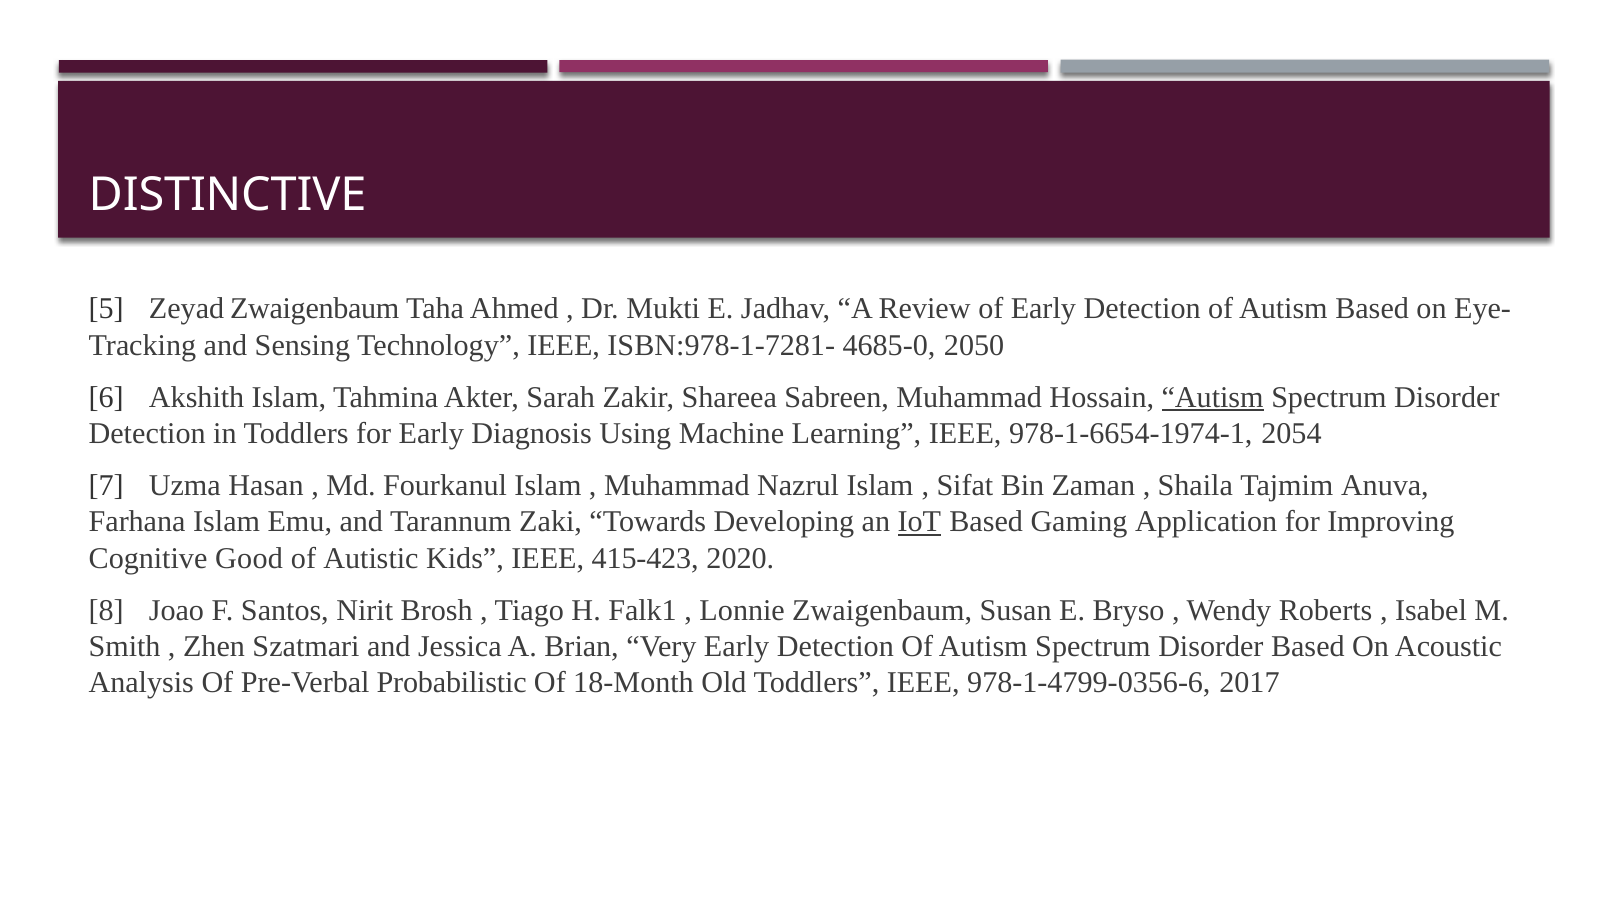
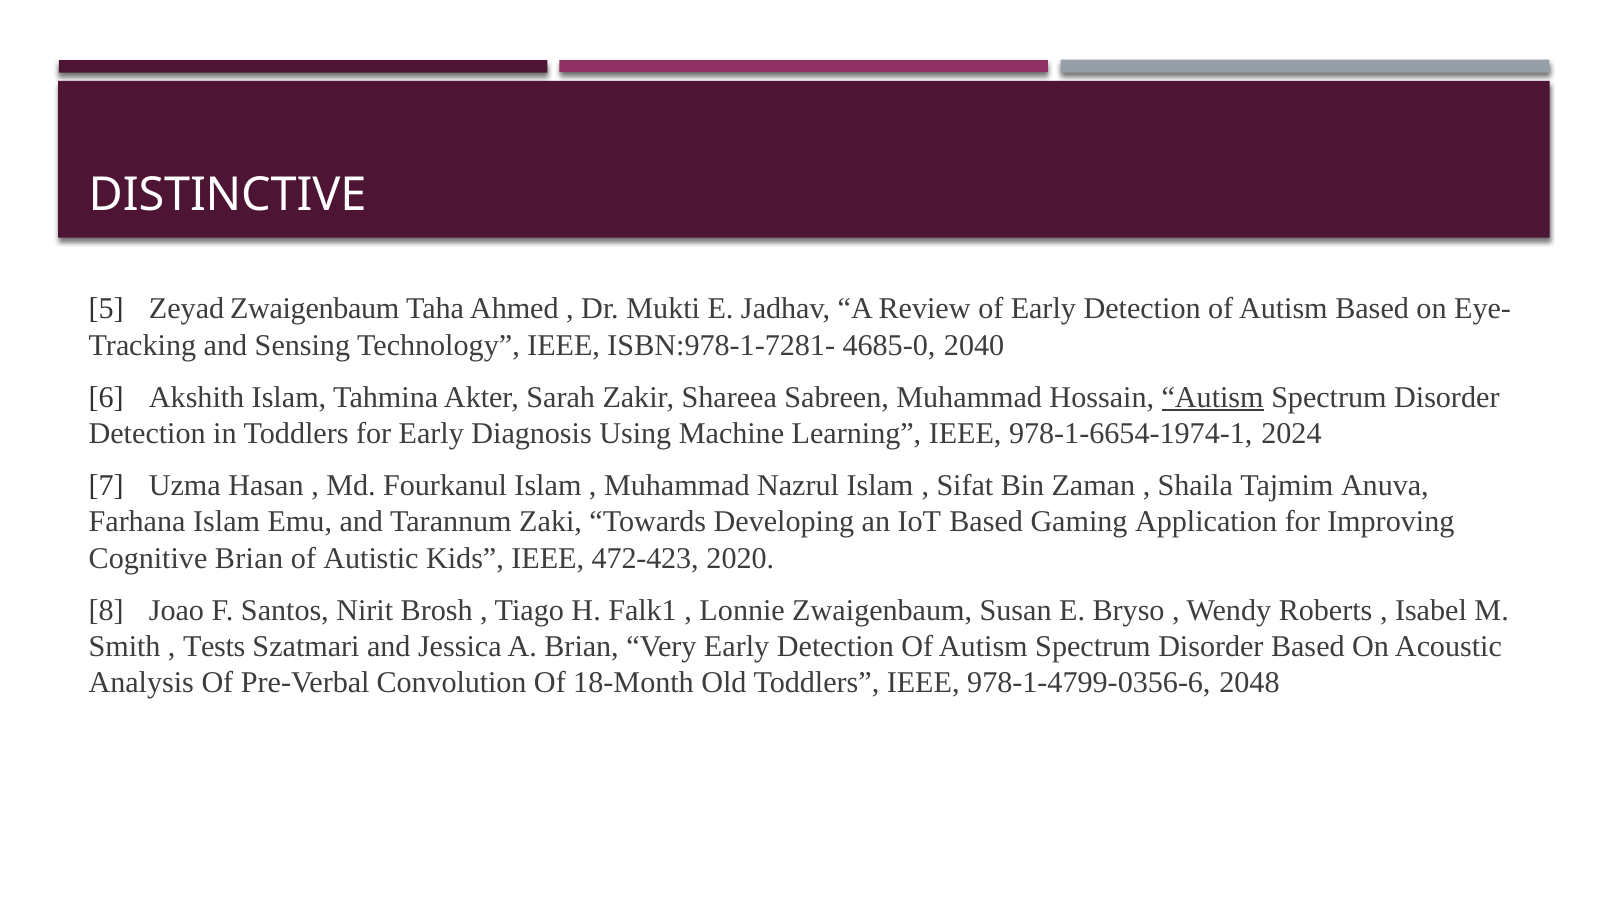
2050: 2050 -> 2040
2054: 2054 -> 2024
IoT underline: present -> none
Cognitive Good: Good -> Brian
415-423: 415-423 -> 472-423
Zhen: Zhen -> Tests
Probabilistic: Probabilistic -> Convolution
2017: 2017 -> 2048
